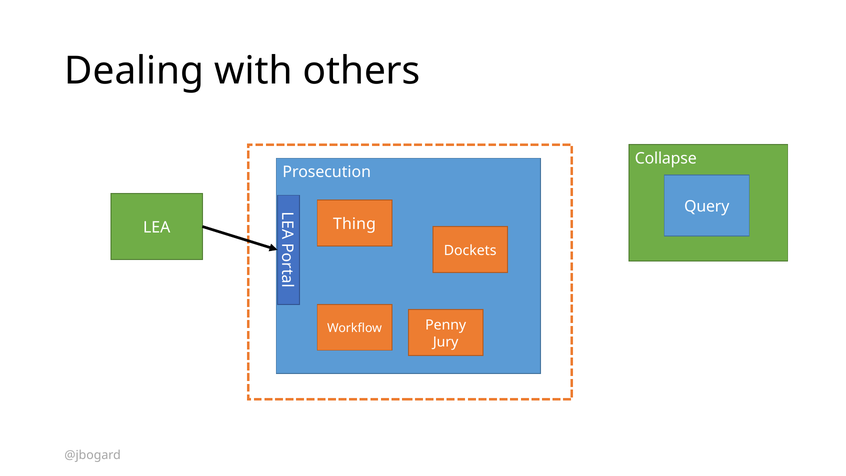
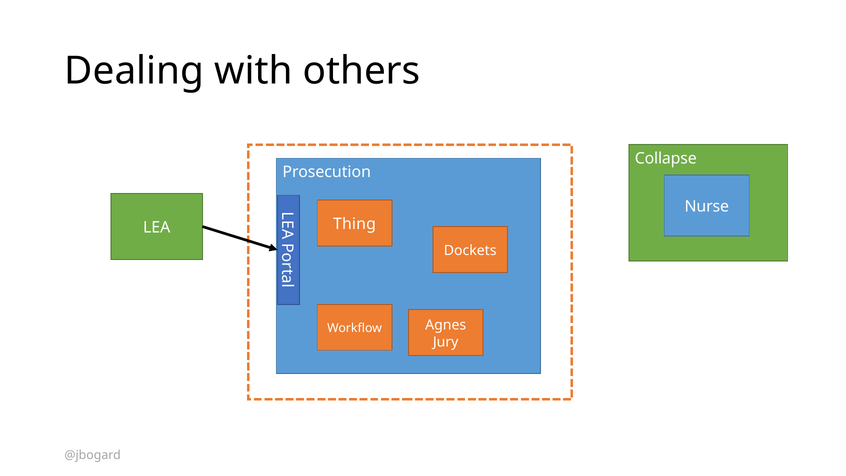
Query: Query -> Nurse
Penny: Penny -> Agnes
